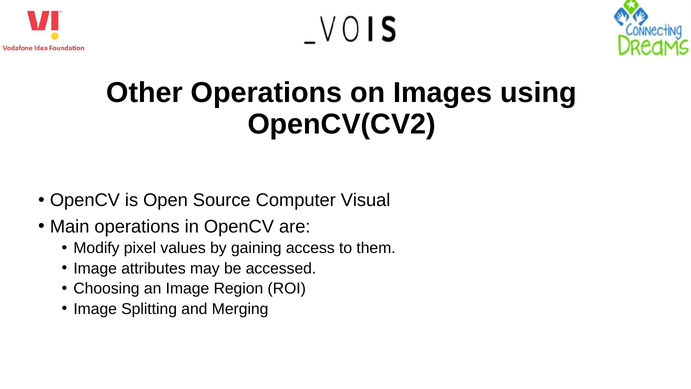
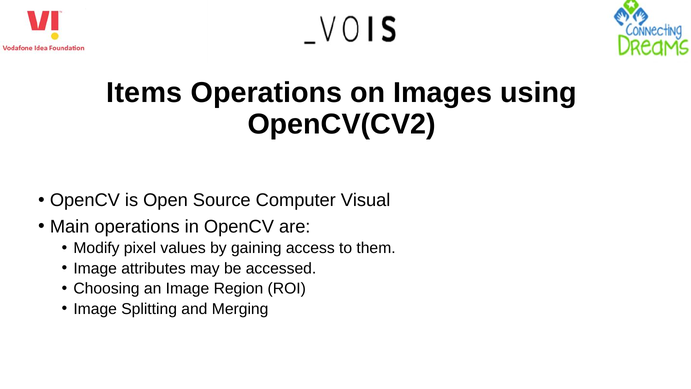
Other: Other -> Items
